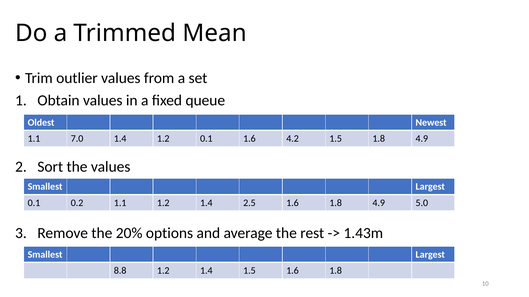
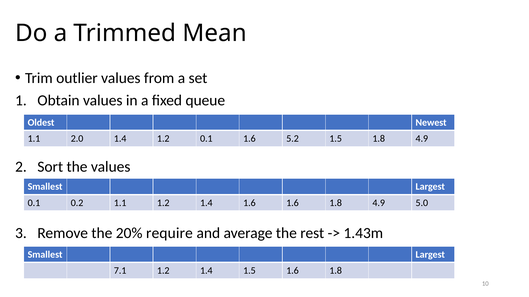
7.0: 7.0 -> 2.0
4.2: 4.2 -> 5.2
1.4 2.5: 2.5 -> 1.6
options: options -> require
8.8: 8.8 -> 7.1
